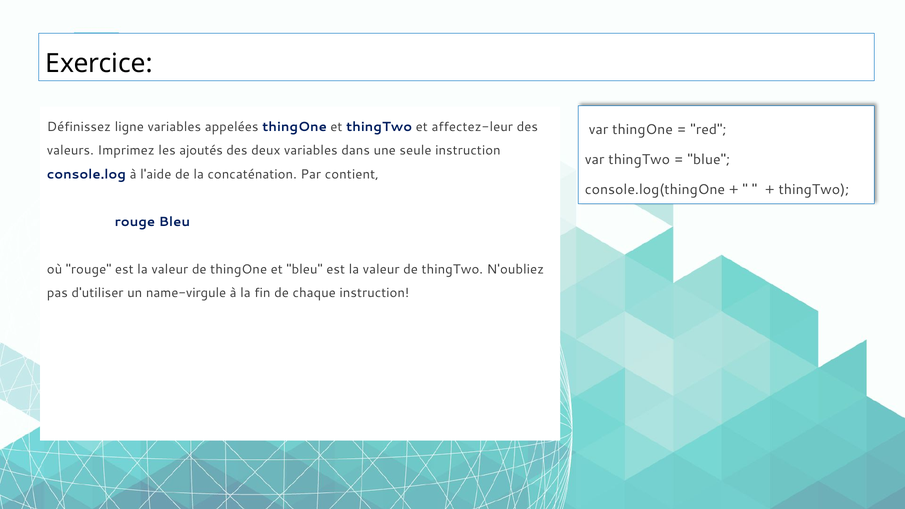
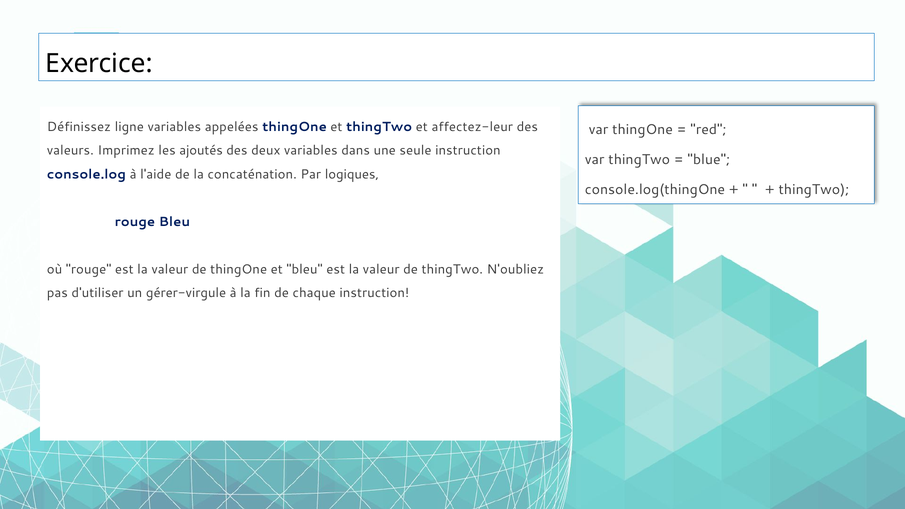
contient: contient -> logiques
name-virgule: name-virgule -> gérer-virgule
